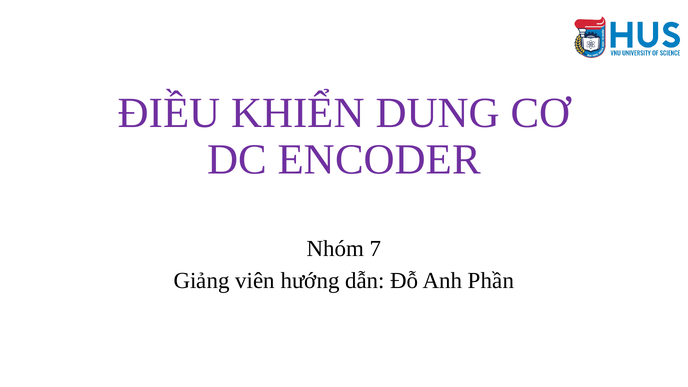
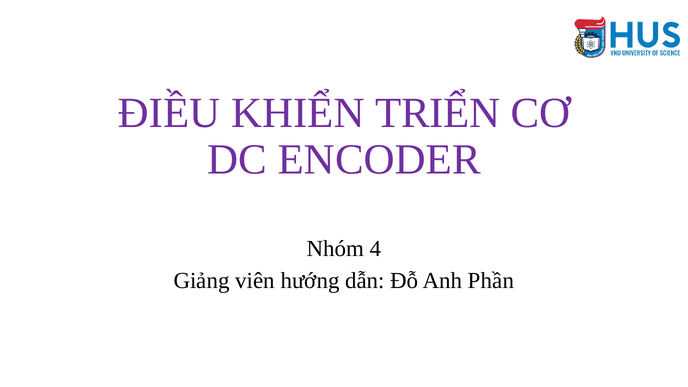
DUNG: DUNG -> TRIỂN
7: 7 -> 4
